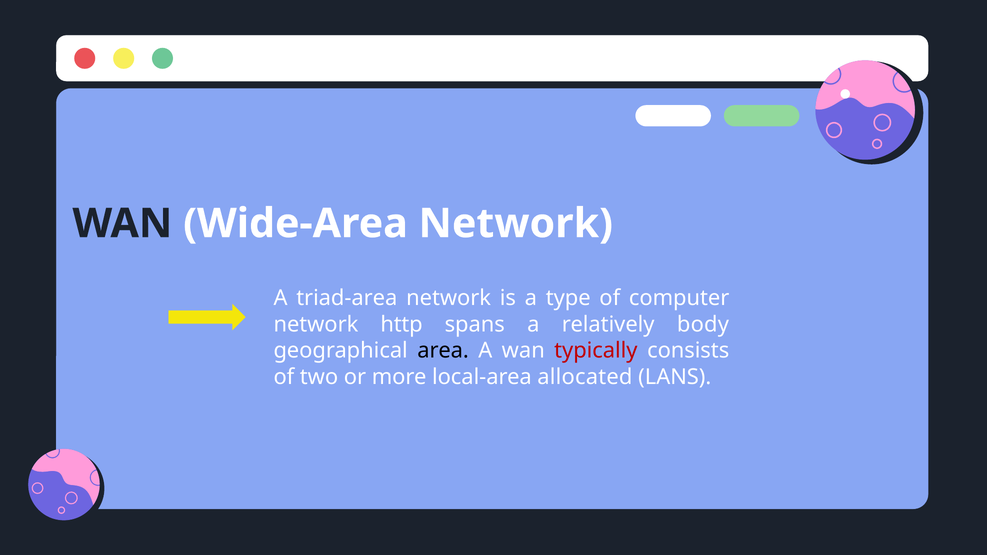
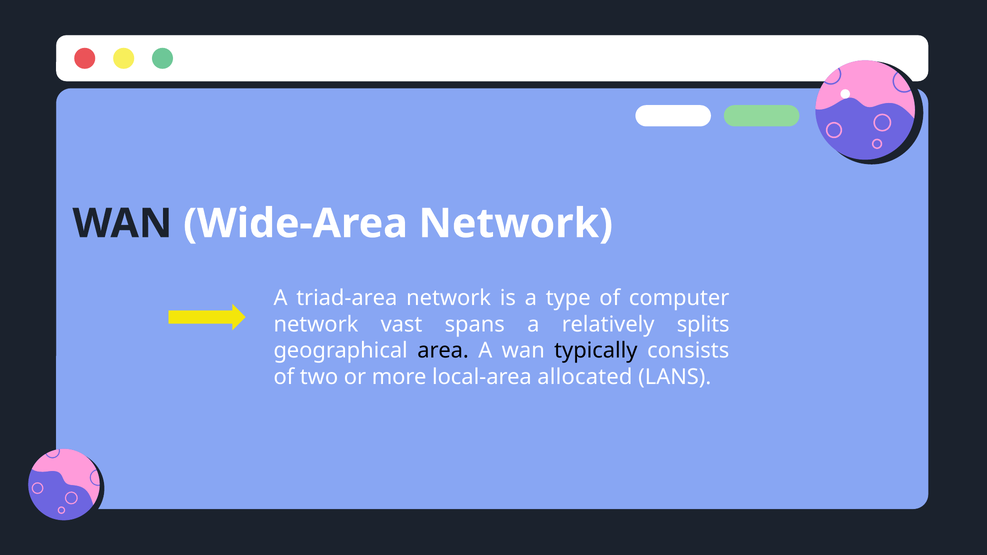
http: http -> vast
body: body -> splits
typically colour: red -> black
